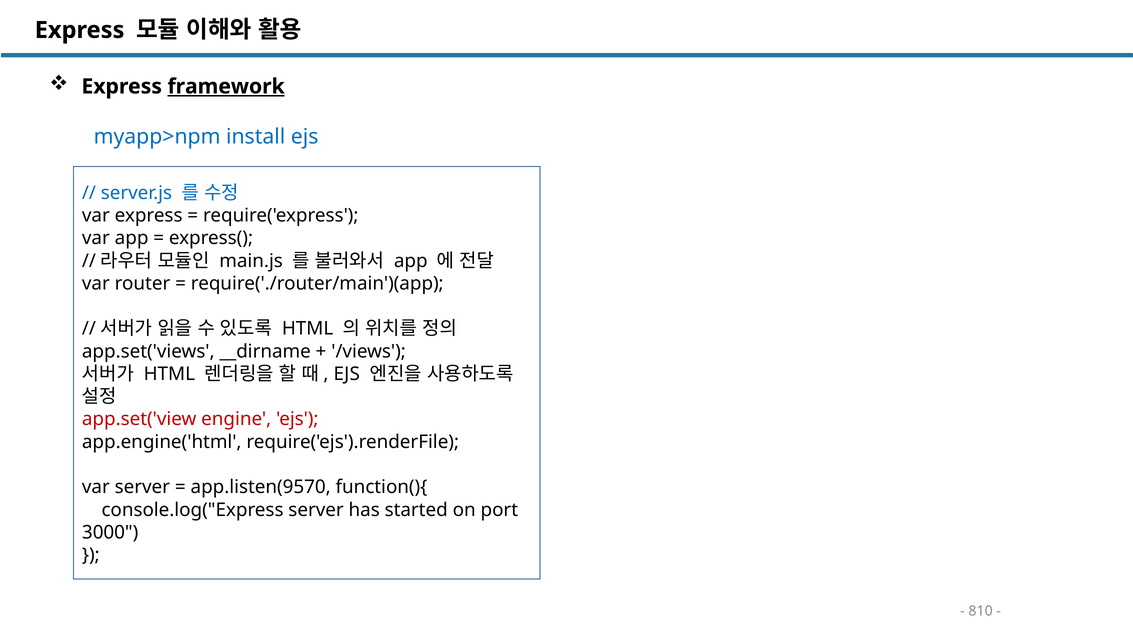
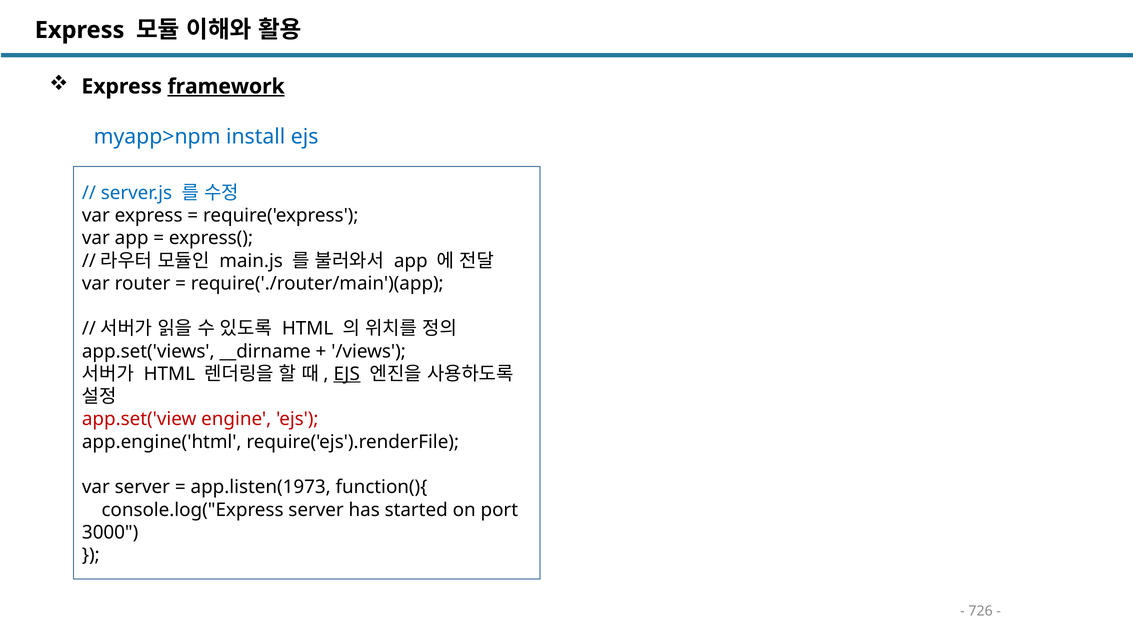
EJS at (347, 374) underline: none -> present
app.listen(9570: app.listen(9570 -> app.listen(1973
810: 810 -> 726
